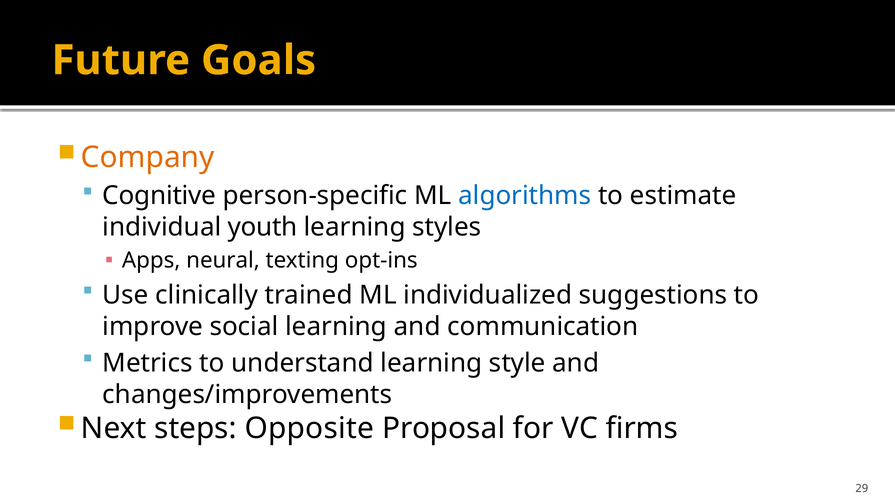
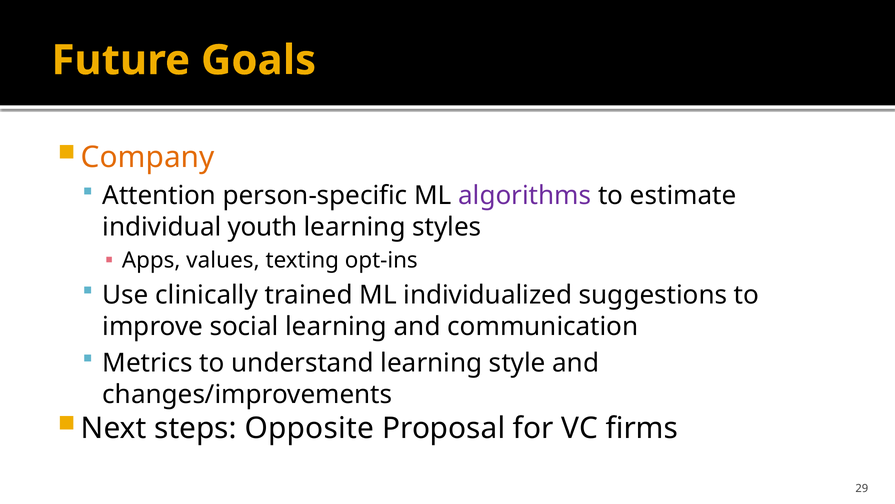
Cognitive: Cognitive -> Attention
algorithms colour: blue -> purple
neural: neural -> values
